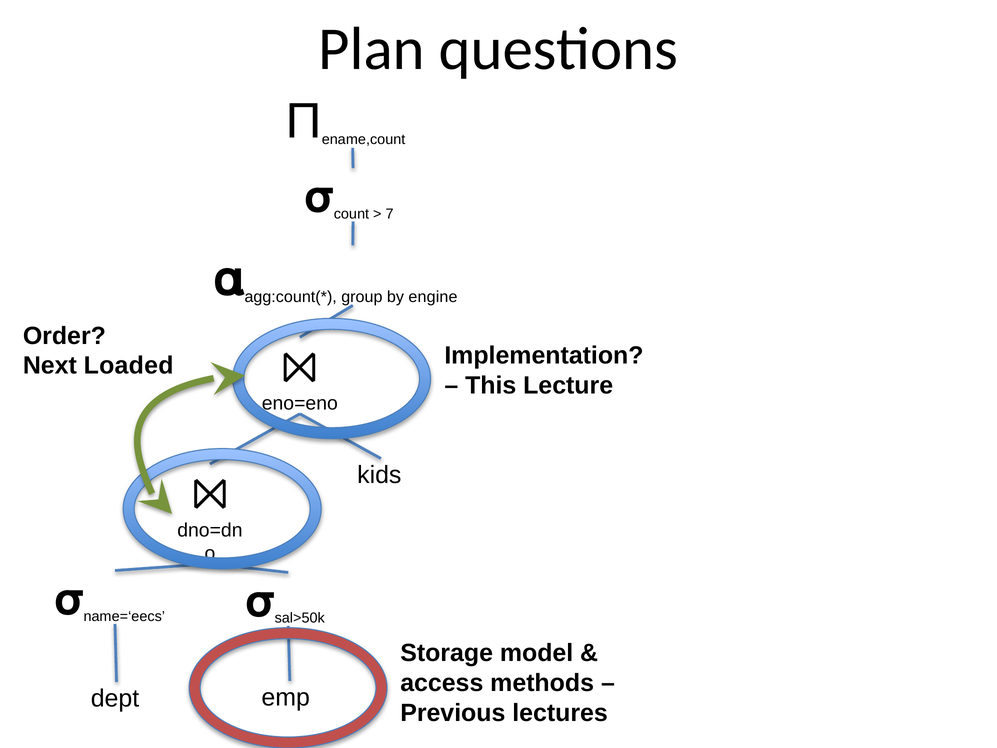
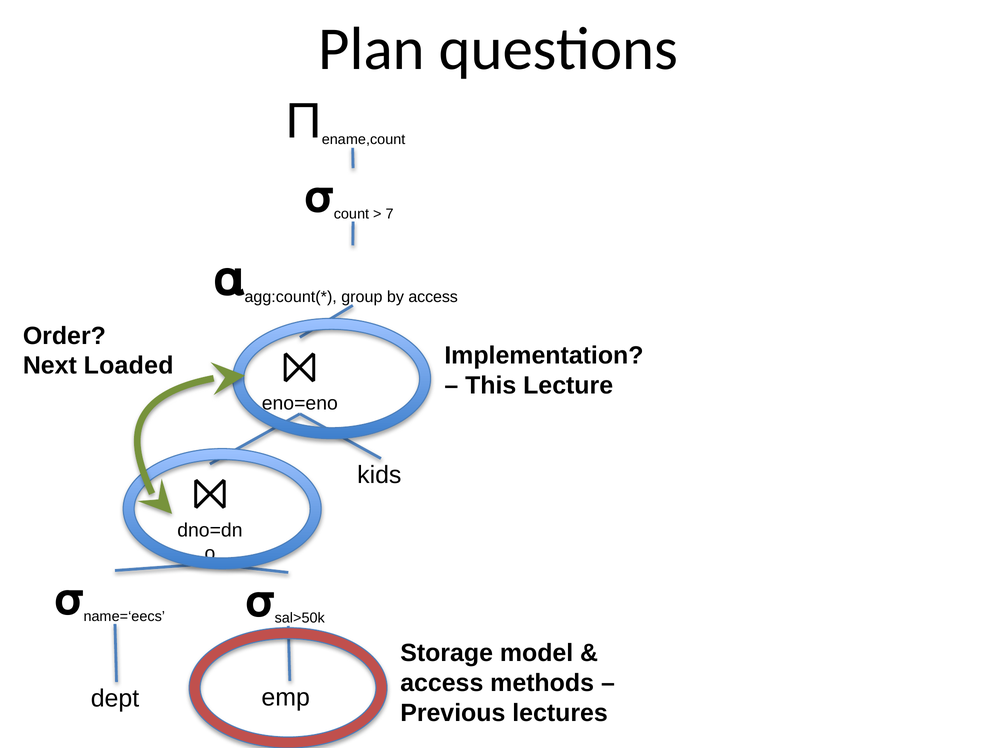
by engine: engine -> access
